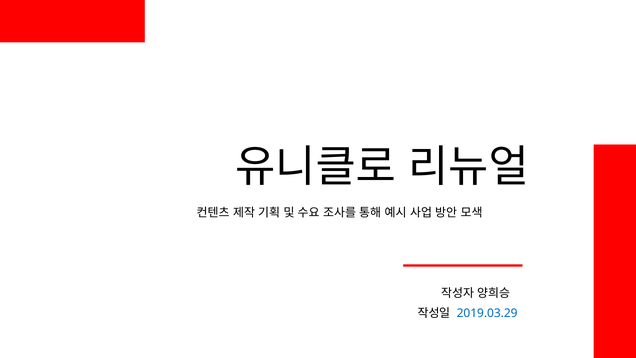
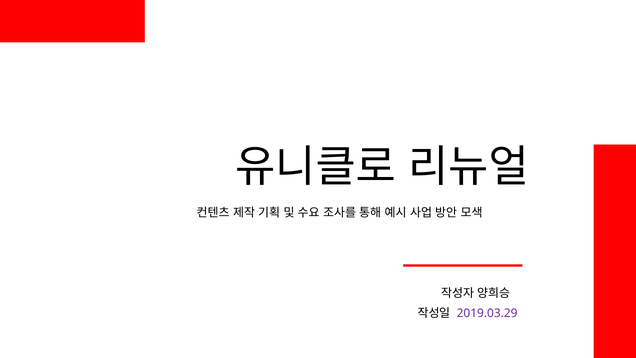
2019.03.29 colour: blue -> purple
